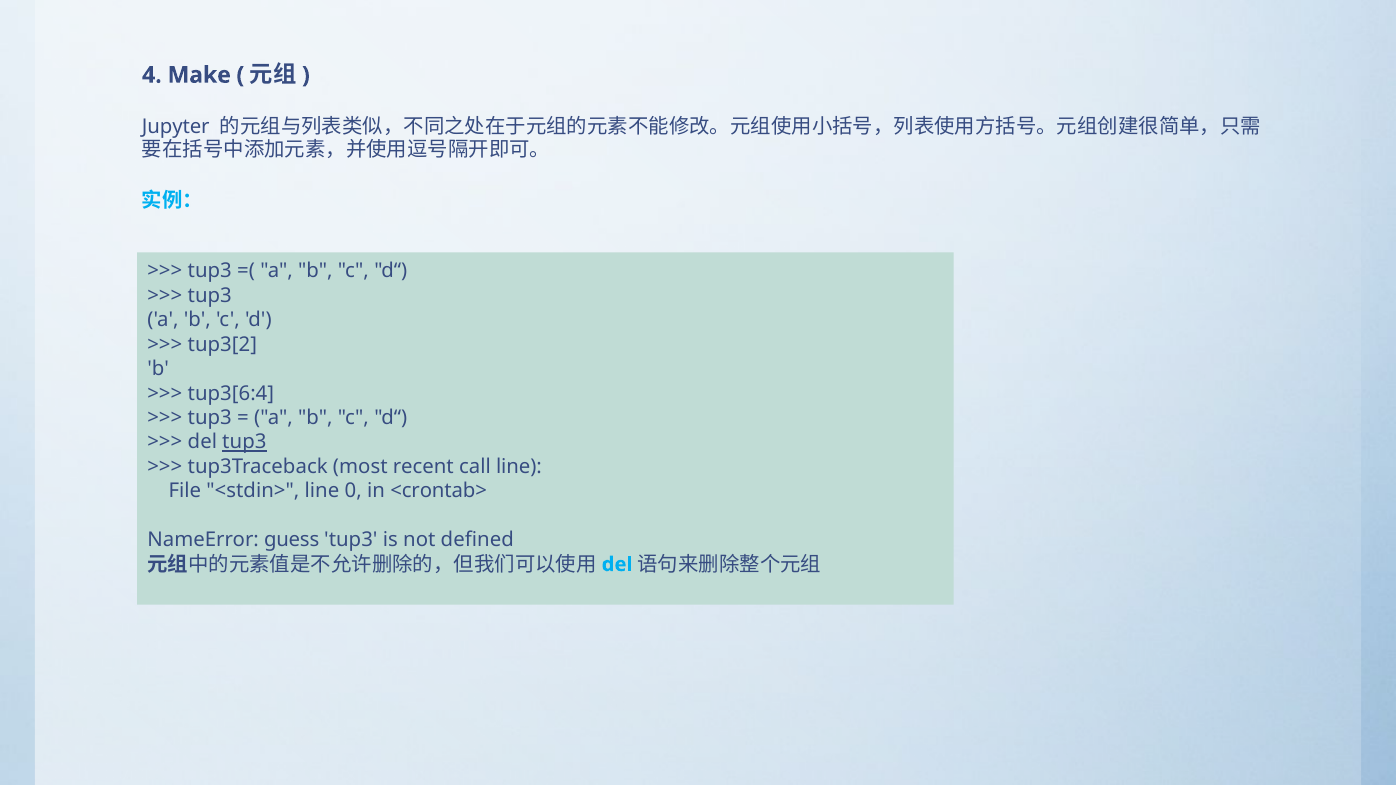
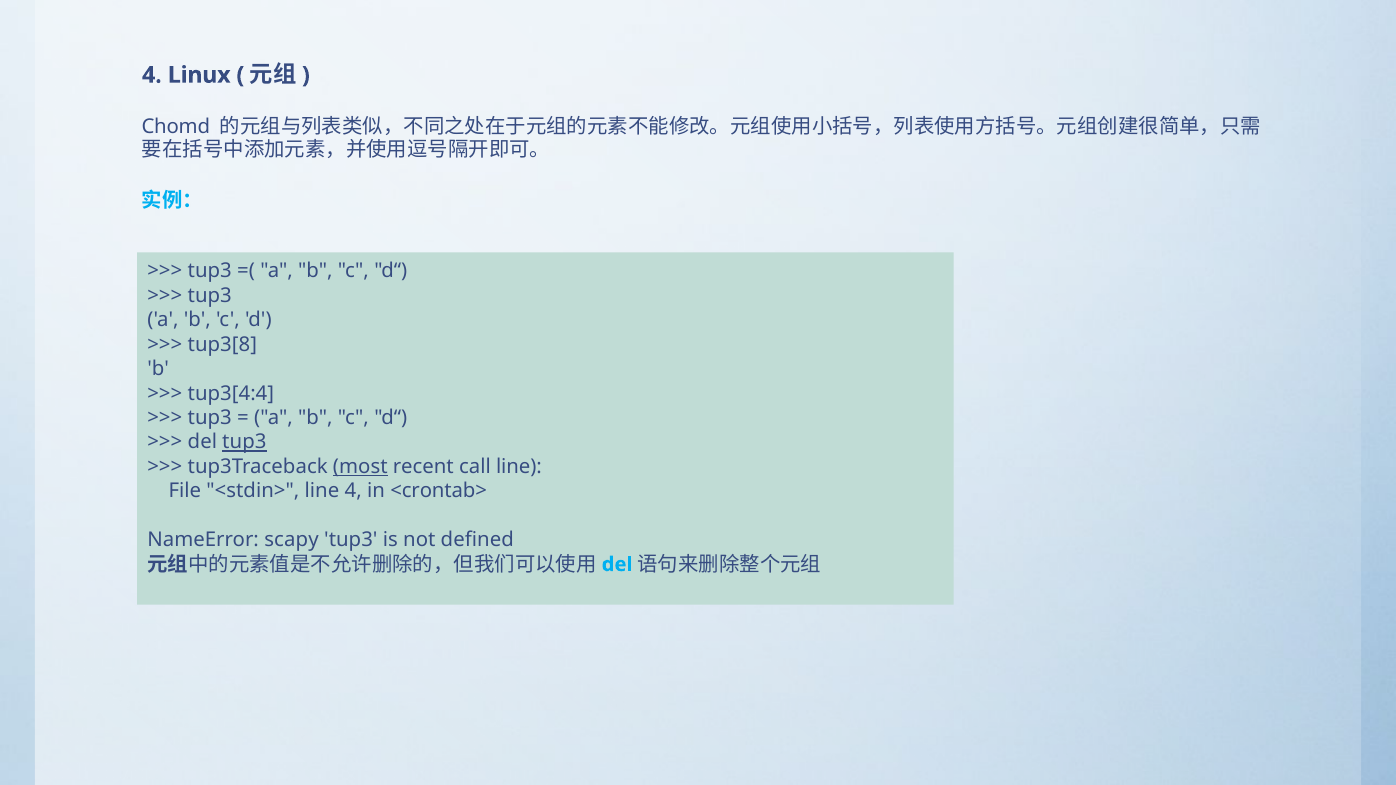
Make: Make -> Linux
Jupyter: Jupyter -> Chomd
tup3[2: tup3[2 -> tup3[8
tup3[6:4: tup3[6:4 -> tup3[4:4
most underline: none -> present
line 0: 0 -> 4
guess: guess -> scapy
